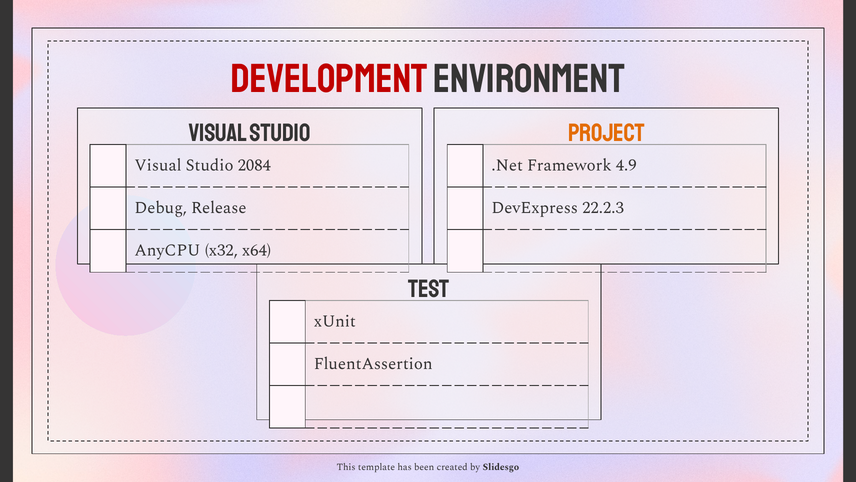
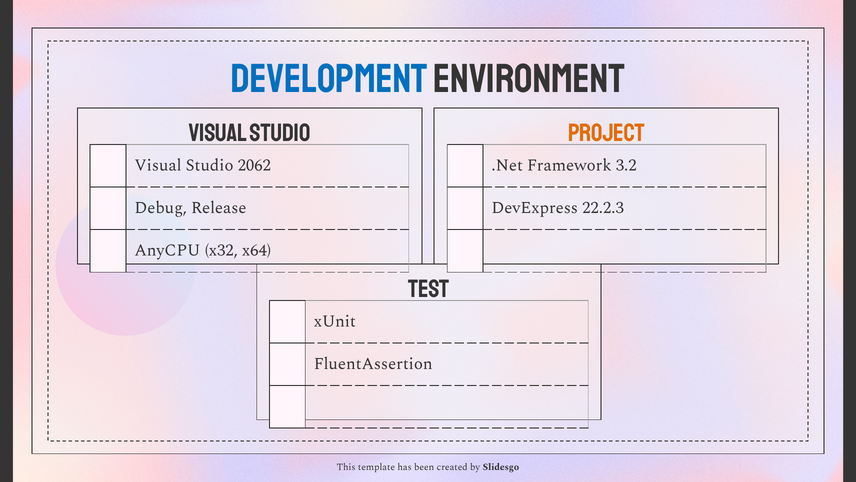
Development colour: red -> blue
2084: 2084 -> 2062
4.9: 4.9 -> 3.2
